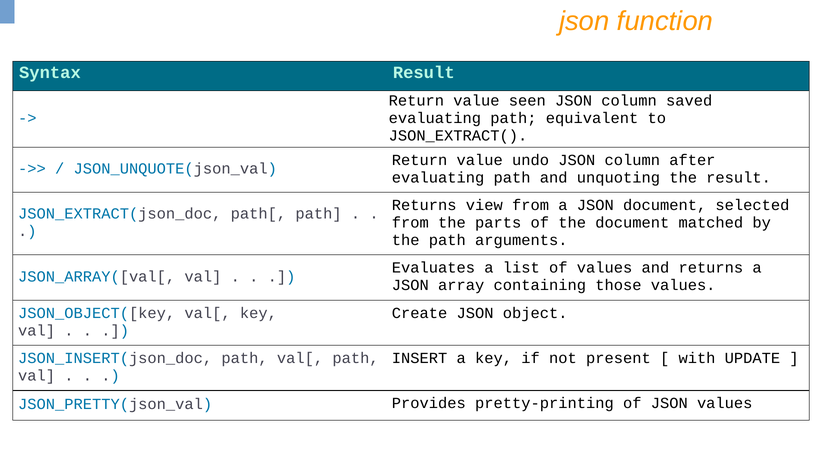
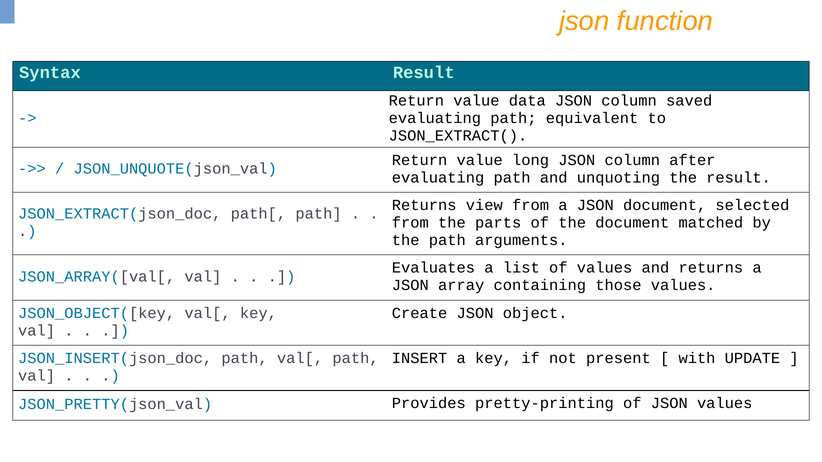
seen: seen -> data
undo: undo -> long
